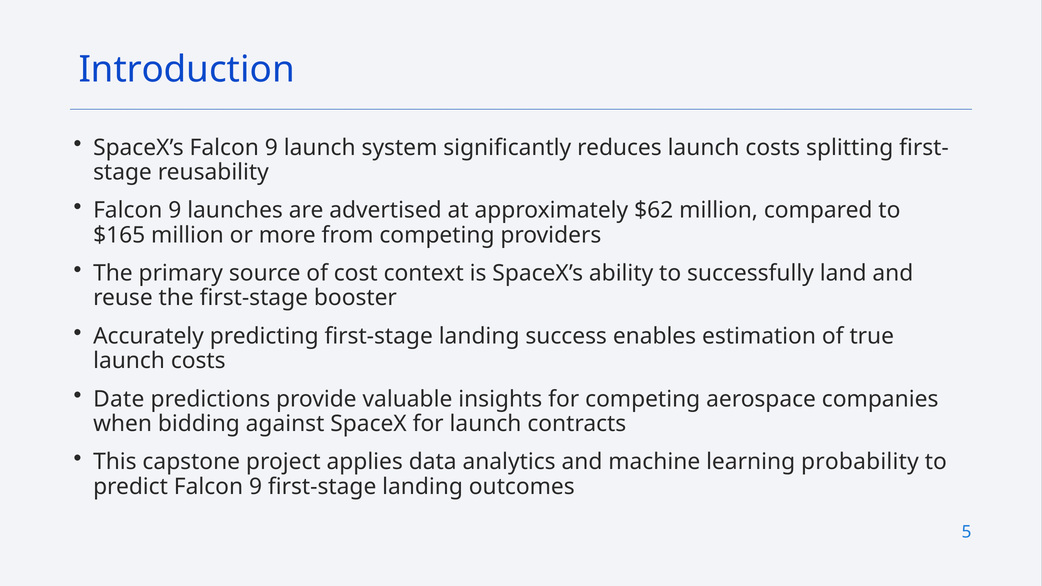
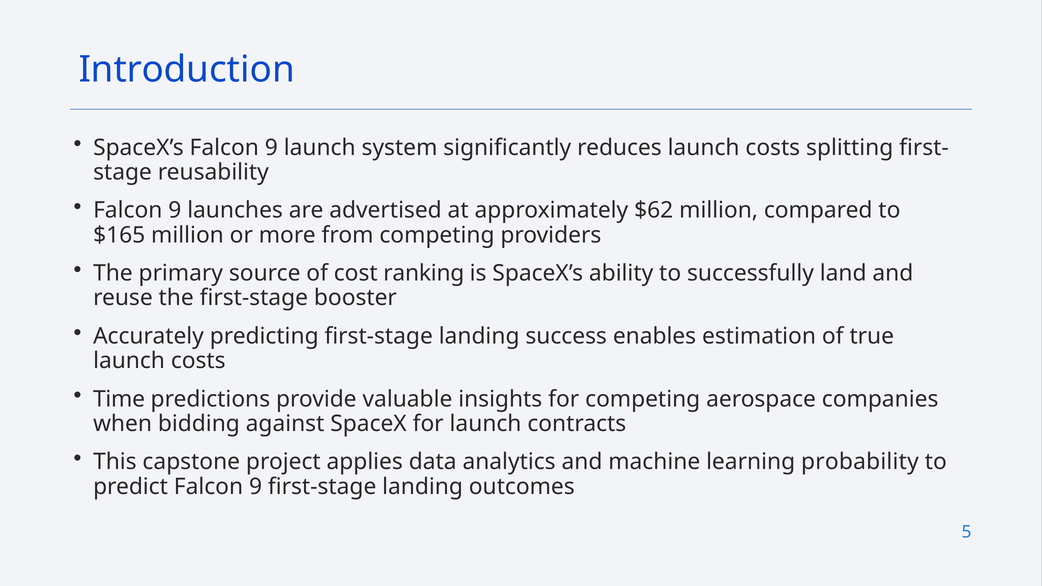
context: context -> ranking
Date: Date -> Time
